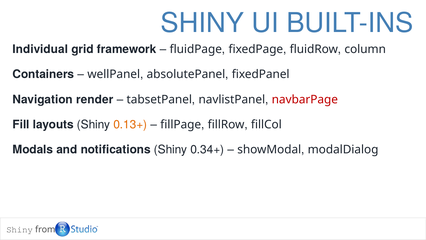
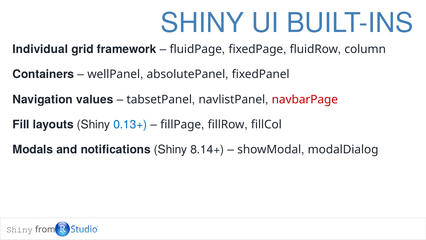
render: render -> values
0.13+ colour: orange -> blue
0.34+: 0.34+ -> 8.14+
